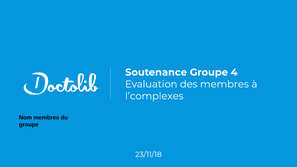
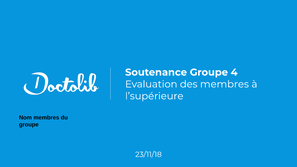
l’complexes: l’complexes -> l’supérieure
